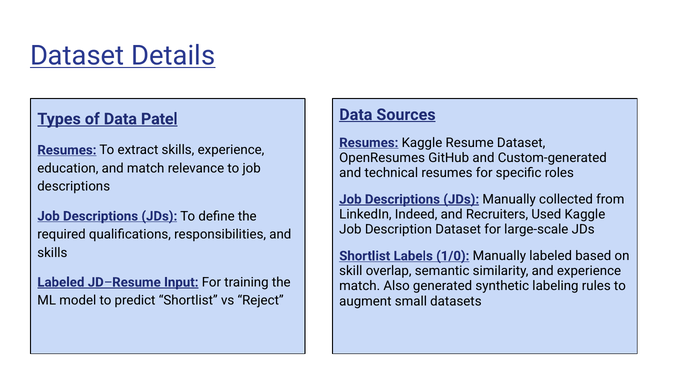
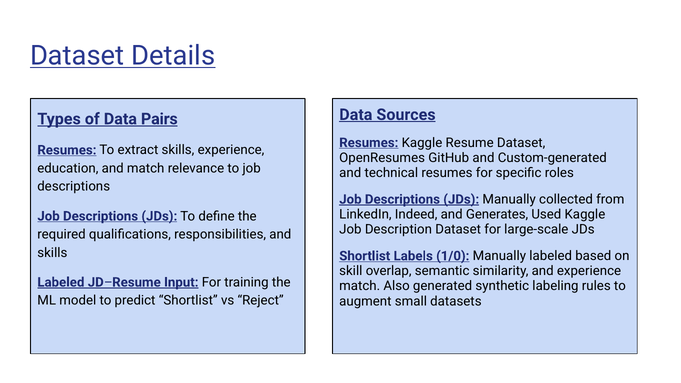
Patel: Patel -> Pairs
Recruiters: Recruiters -> Generates
